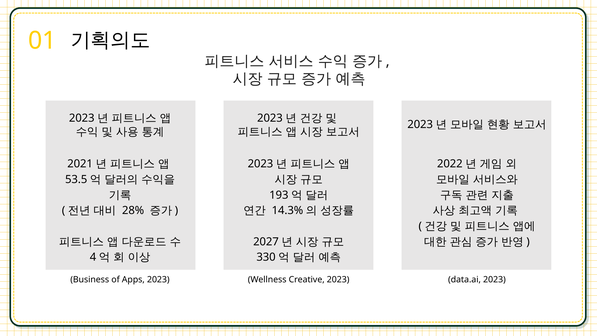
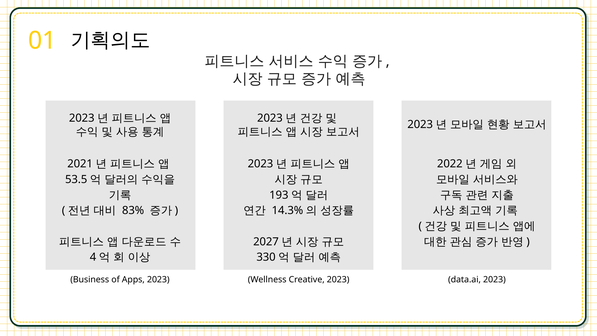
28%: 28% -> 83%
